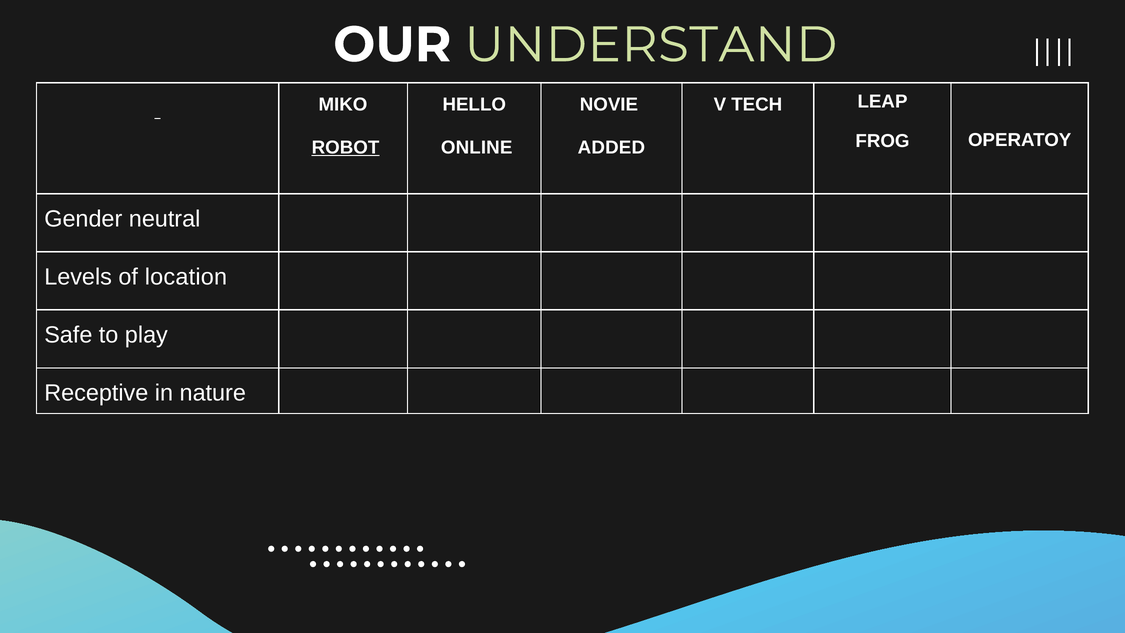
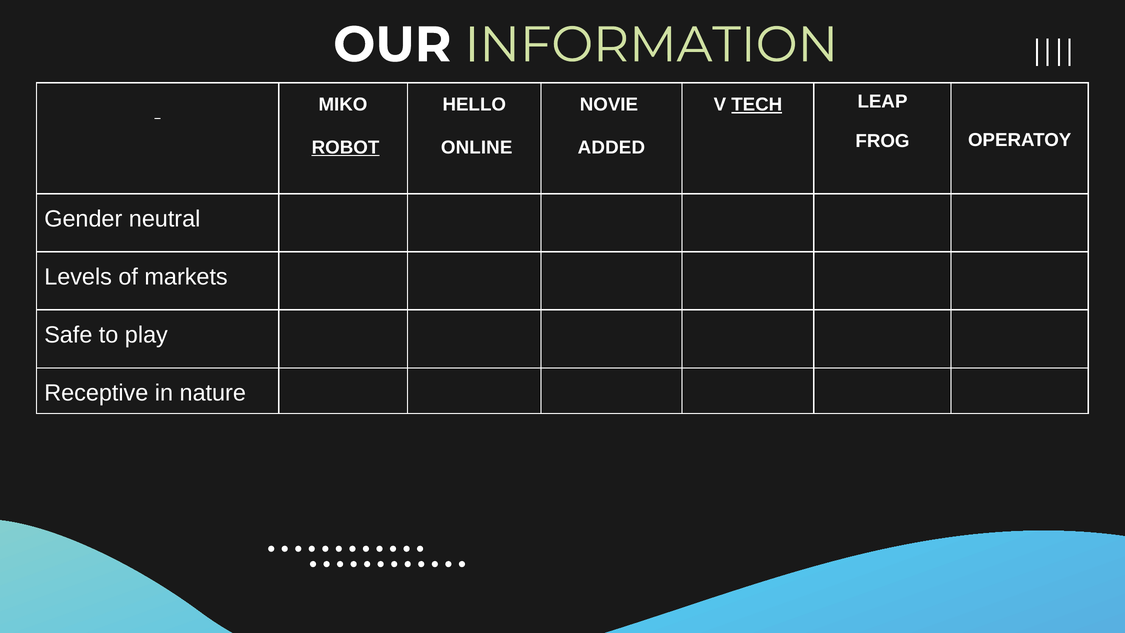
UNDERSTAND: UNDERSTAND -> INFORMATION
TECH underline: none -> present
location: location -> markets
